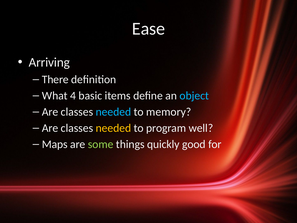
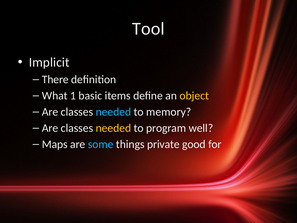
Ease: Ease -> Tool
Arriving: Arriving -> Implicit
4: 4 -> 1
object colour: light blue -> yellow
some colour: light green -> light blue
quickly: quickly -> private
